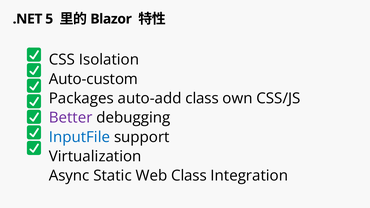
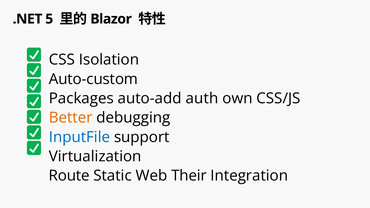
auto-add class: class -> auth
Better colour: purple -> orange
Async: Async -> Route
Web Class: Class -> Their
